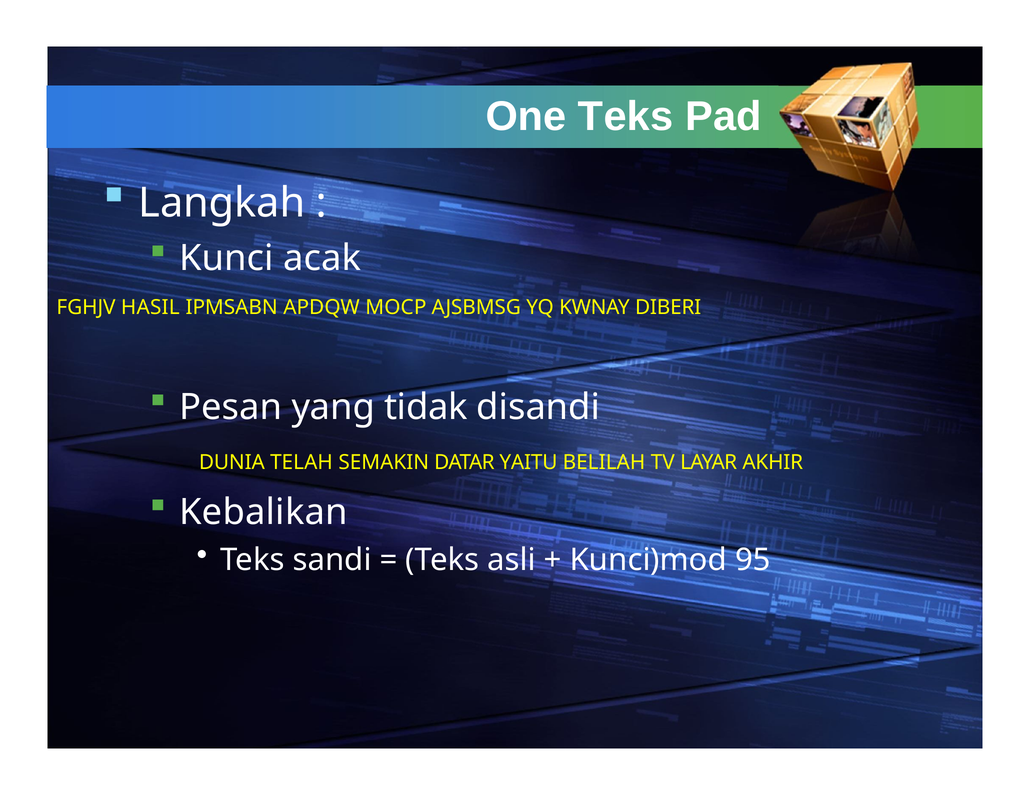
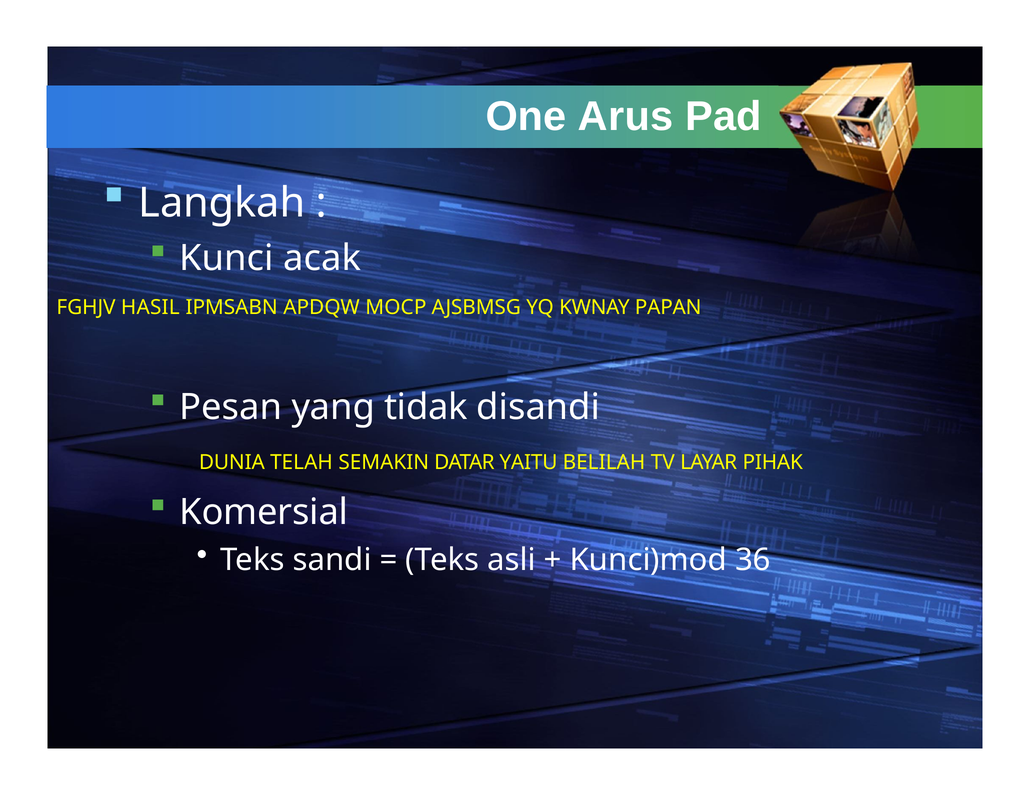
One Teks: Teks -> Arus
DIBERI: DIBERI -> PAPAN
AKHIR: AKHIR -> PIHAK
Kebalikan: Kebalikan -> Komersial
95: 95 -> 36
